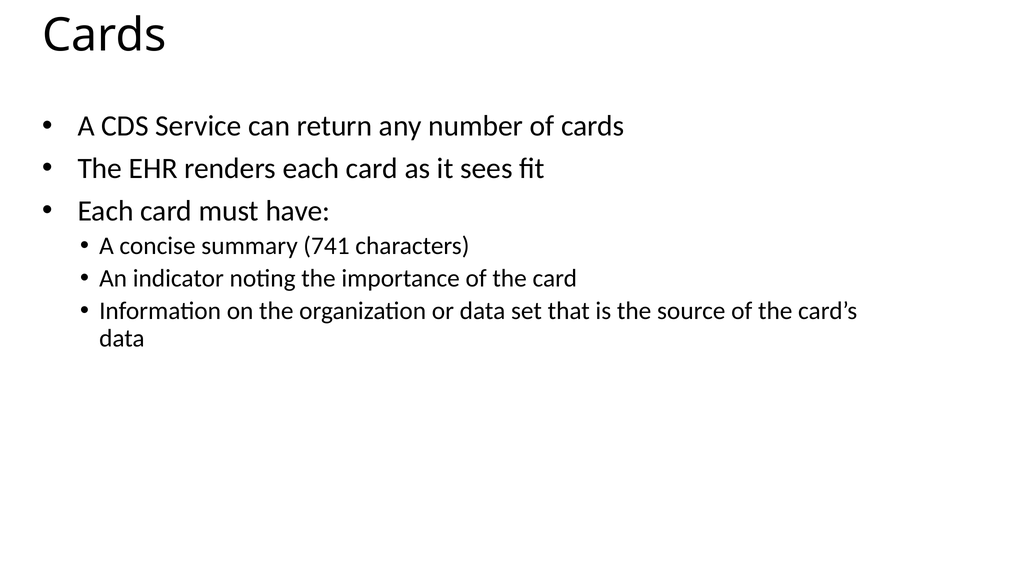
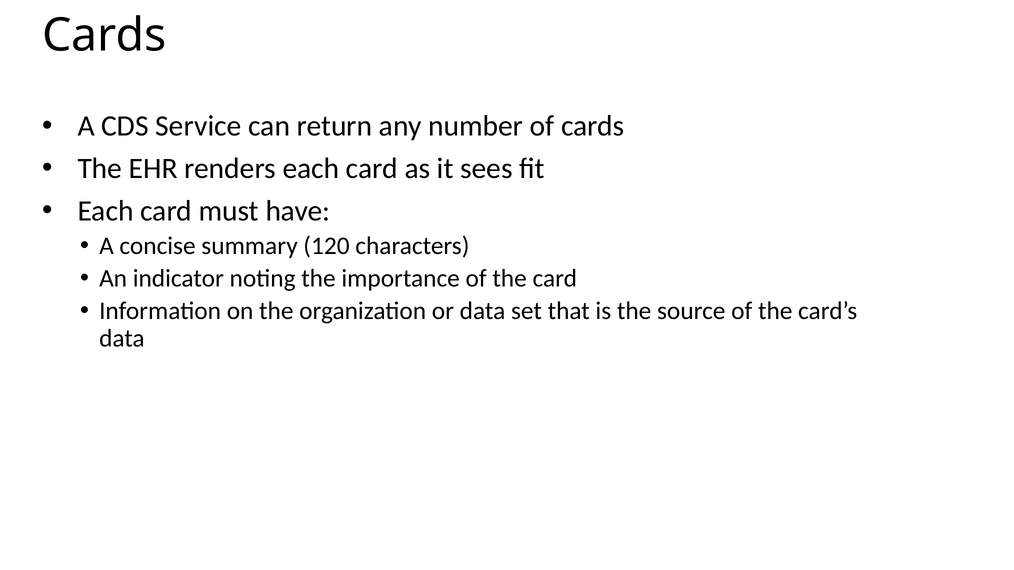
741: 741 -> 120
